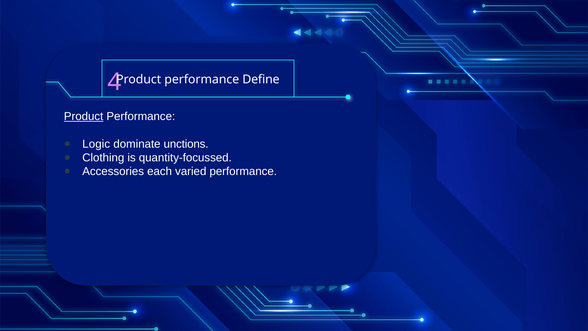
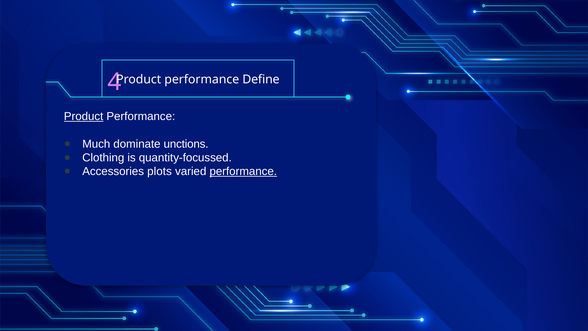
Logic: Logic -> Much
each: each -> plots
performance at (243, 171) underline: none -> present
